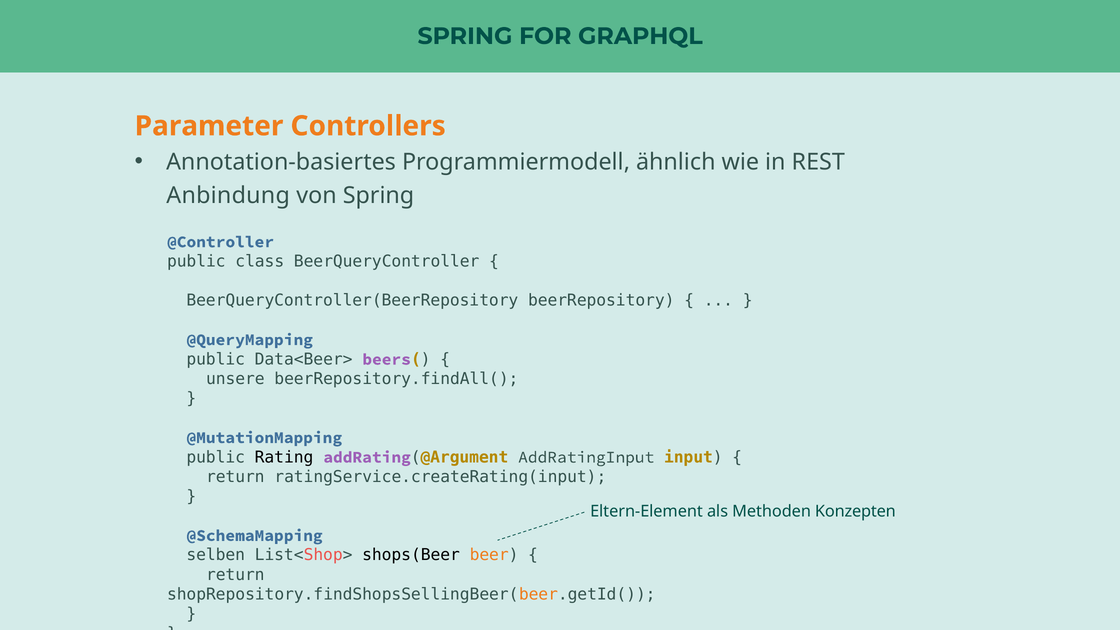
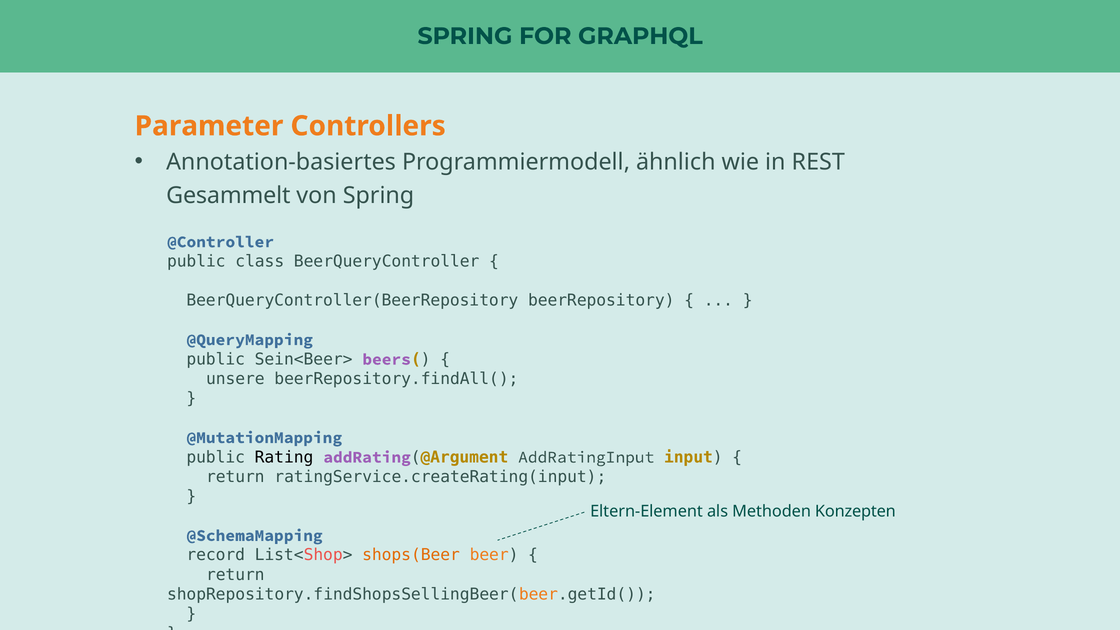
Anbindung: Anbindung -> Gesammelt
Data<Beer>: Data<Beer> -> Sein<Beer>
selben: selben -> record
shops(Beer colour: black -> orange
